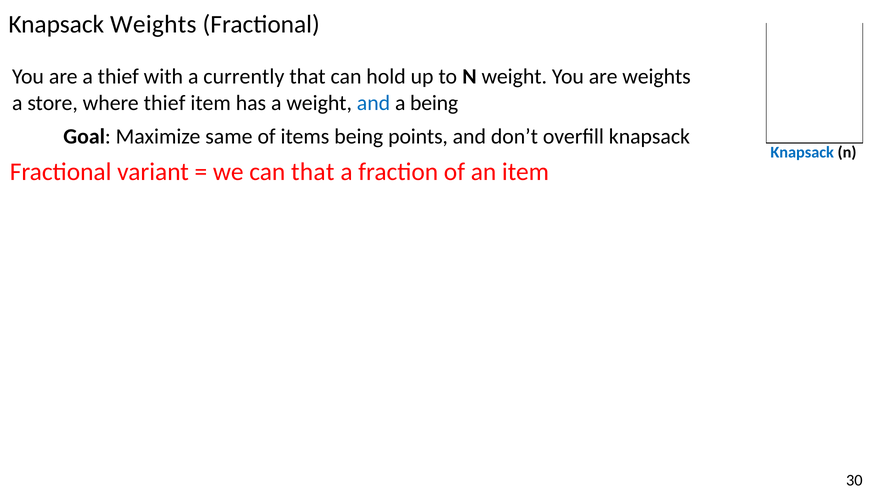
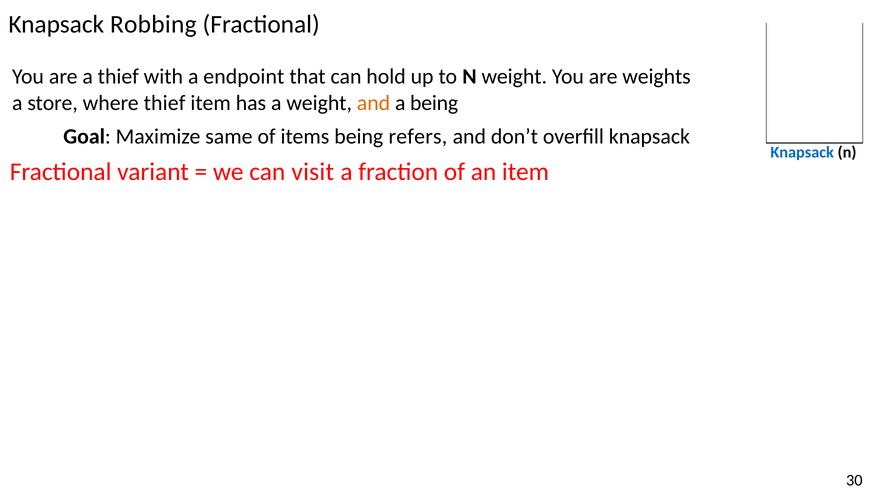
Knapsack Weights: Weights -> Robbing
currently: currently -> endpoint
and at (374, 103) colour: blue -> orange
points: points -> refers
can that: that -> visit
